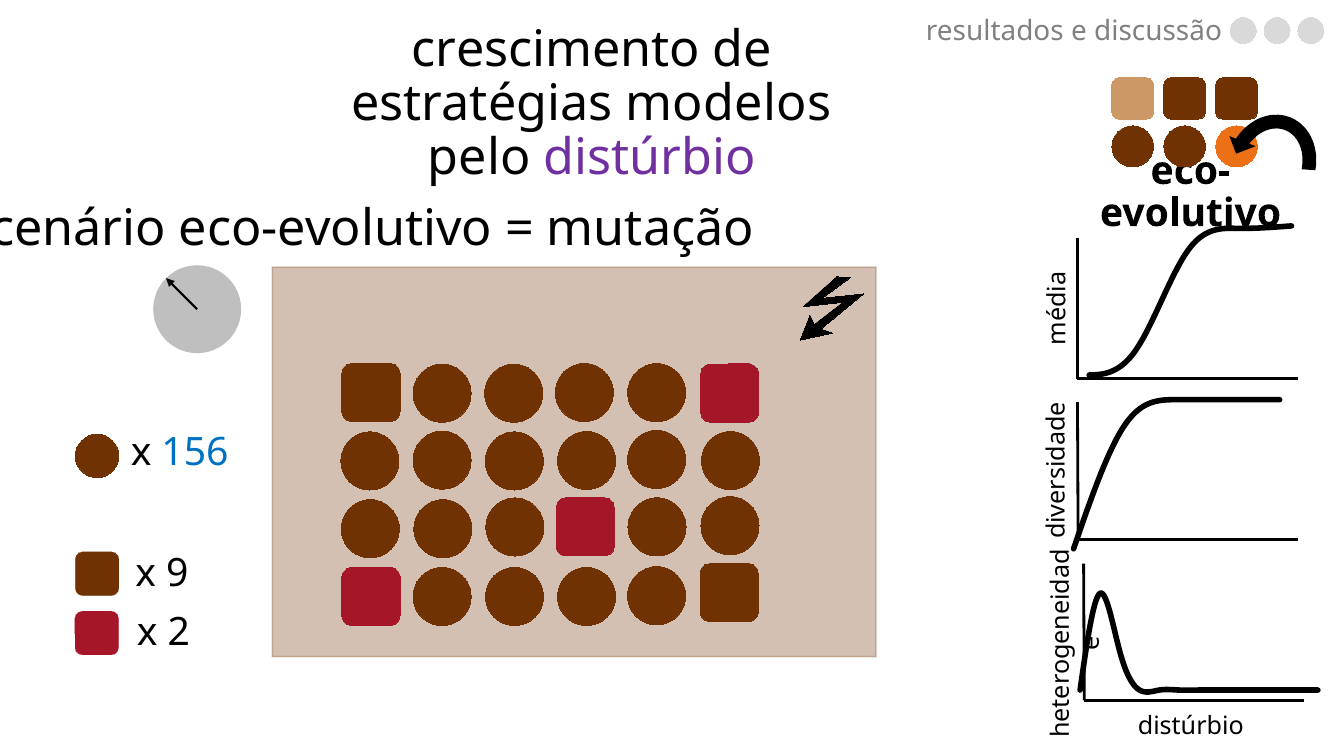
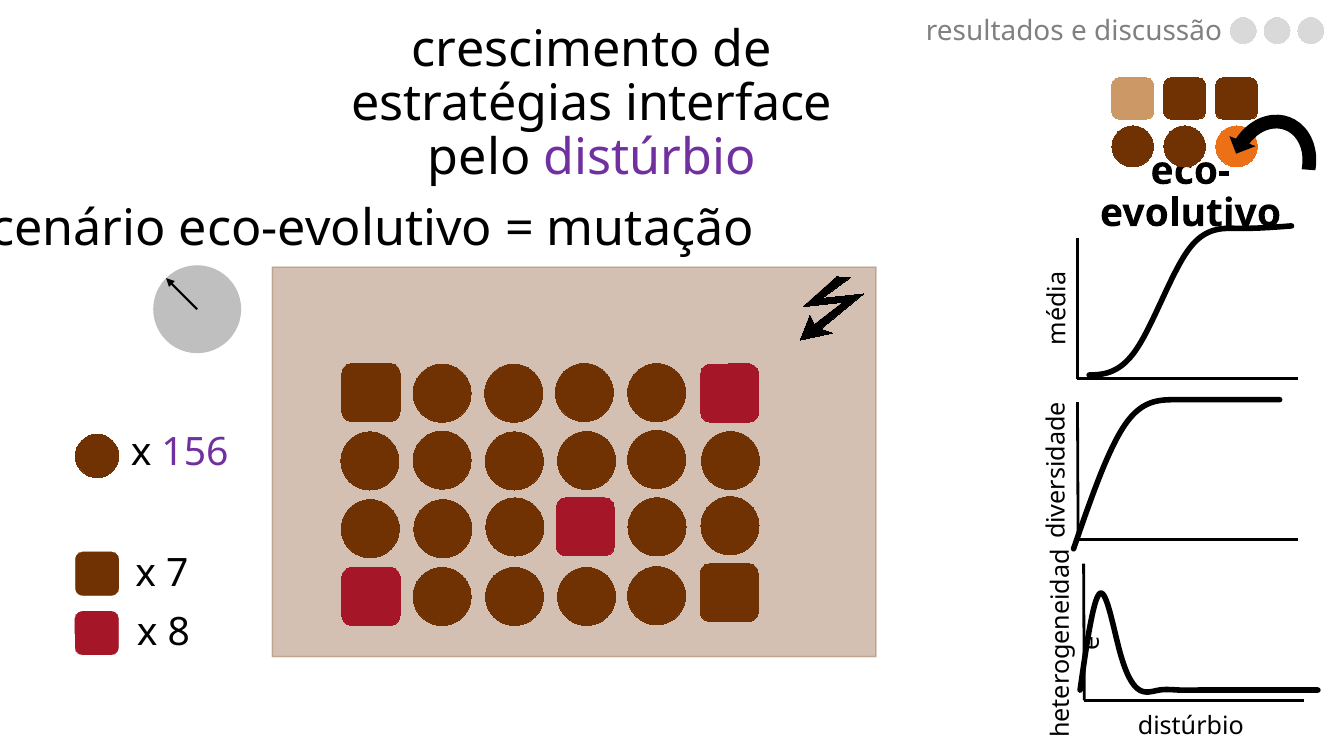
modelos: modelos -> interface
156 colour: blue -> purple
9: 9 -> 7
2: 2 -> 8
